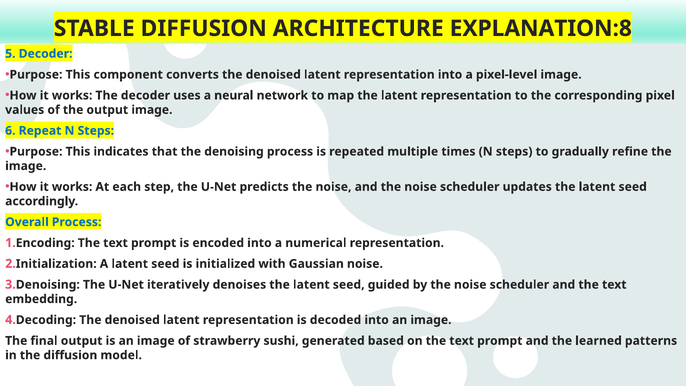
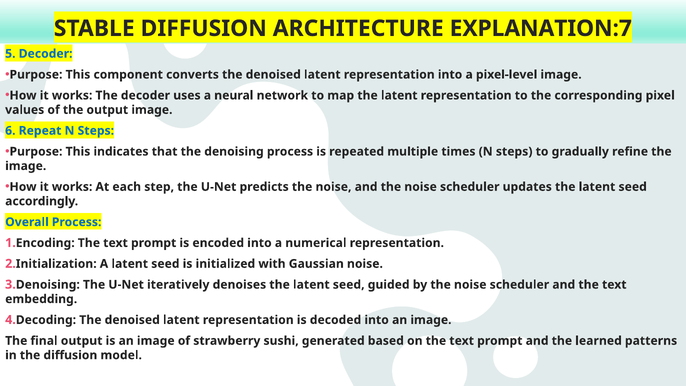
EXPLANATION:8: EXPLANATION:8 -> EXPLANATION:7
